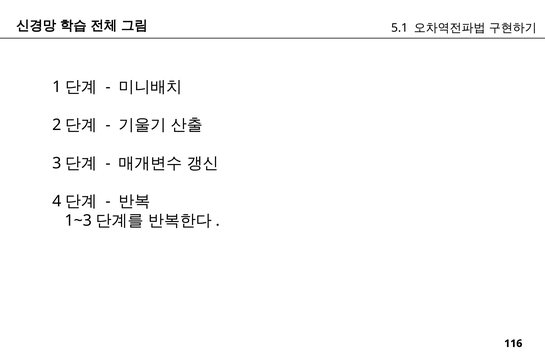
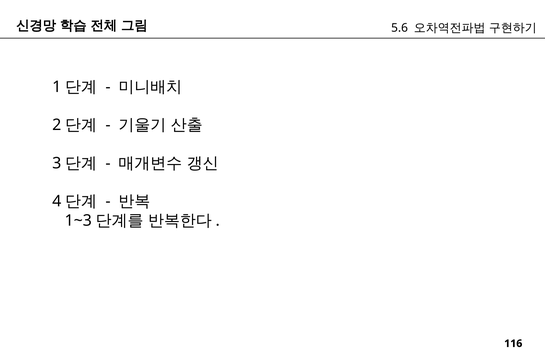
5.1: 5.1 -> 5.6
